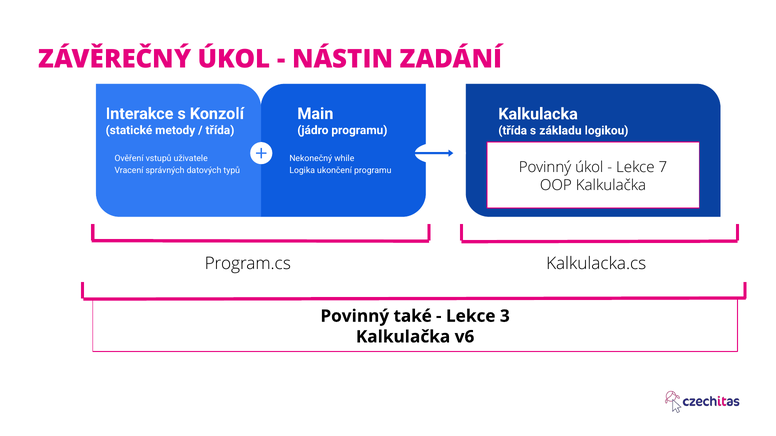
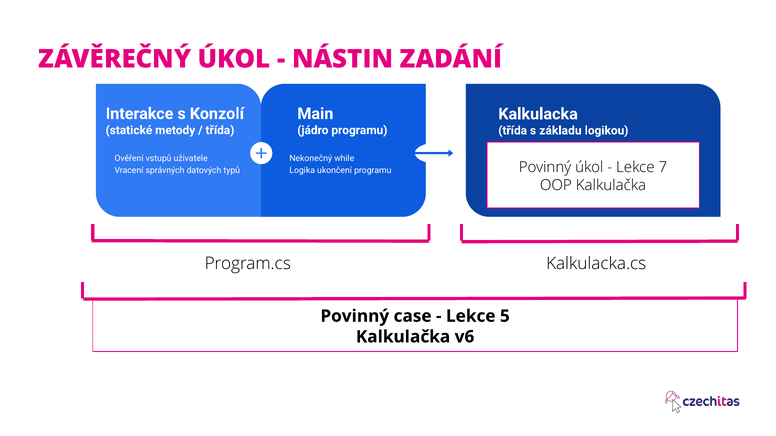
také: také -> case
3: 3 -> 5
